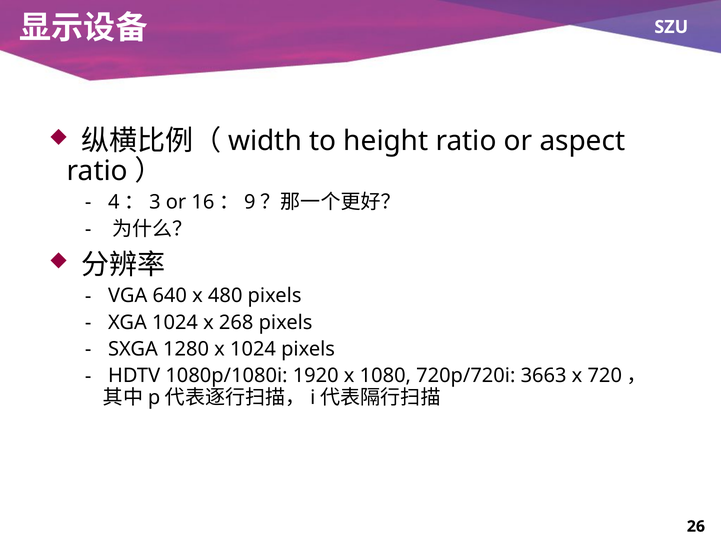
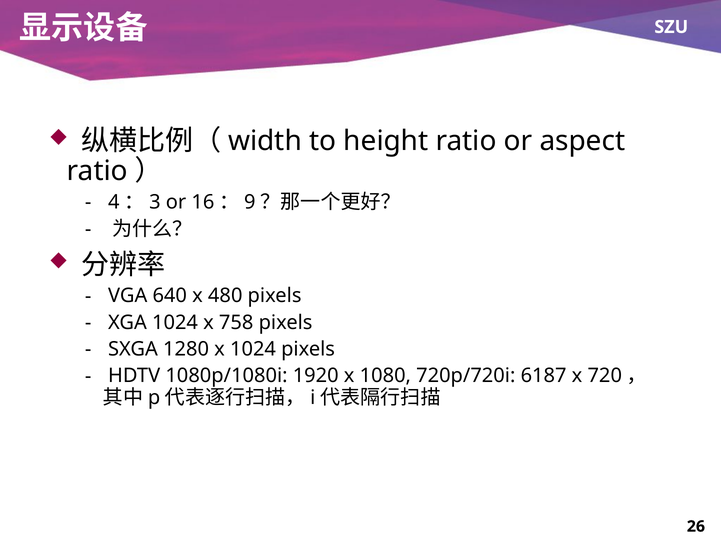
268: 268 -> 758
3663: 3663 -> 6187
